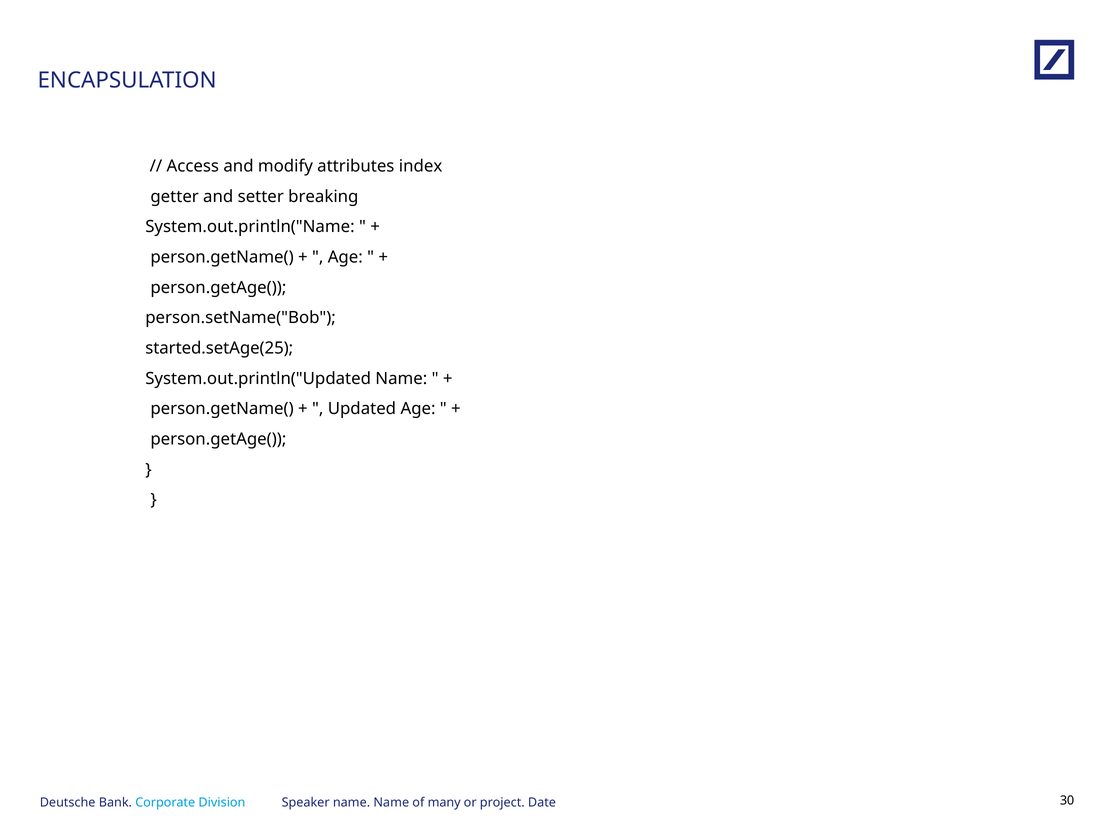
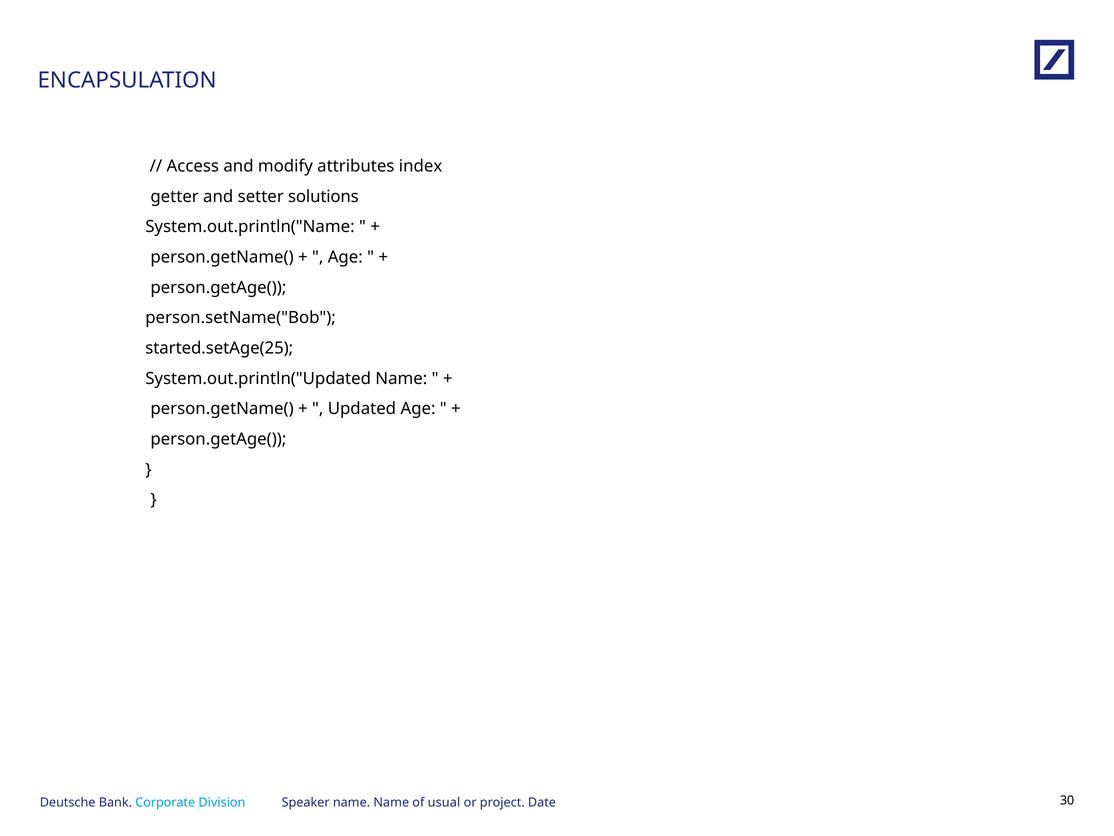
breaking: breaking -> solutions
many: many -> usual
